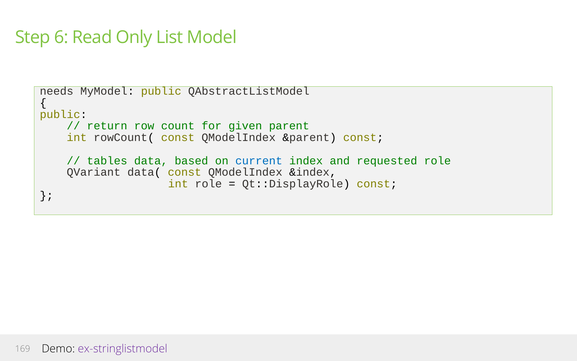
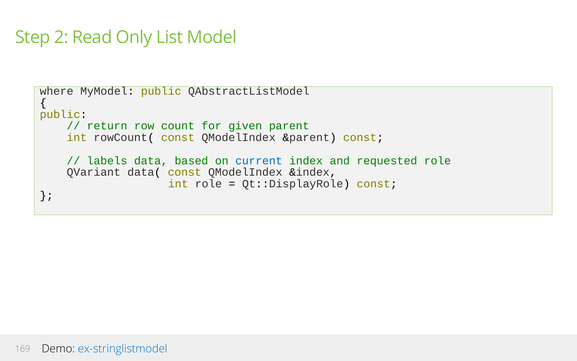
6: 6 -> 2
needs: needs -> where
tables: tables -> labels
ex-stringlistmodel colour: purple -> blue
